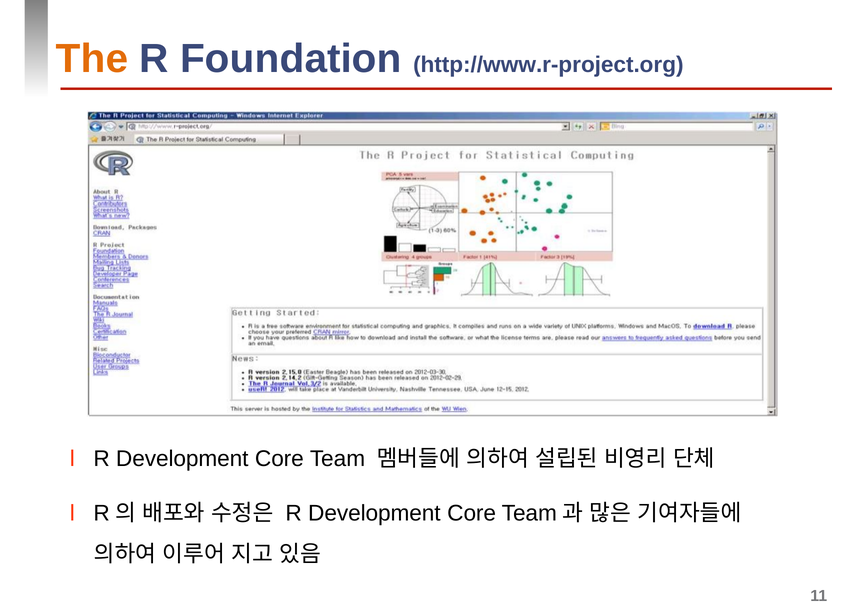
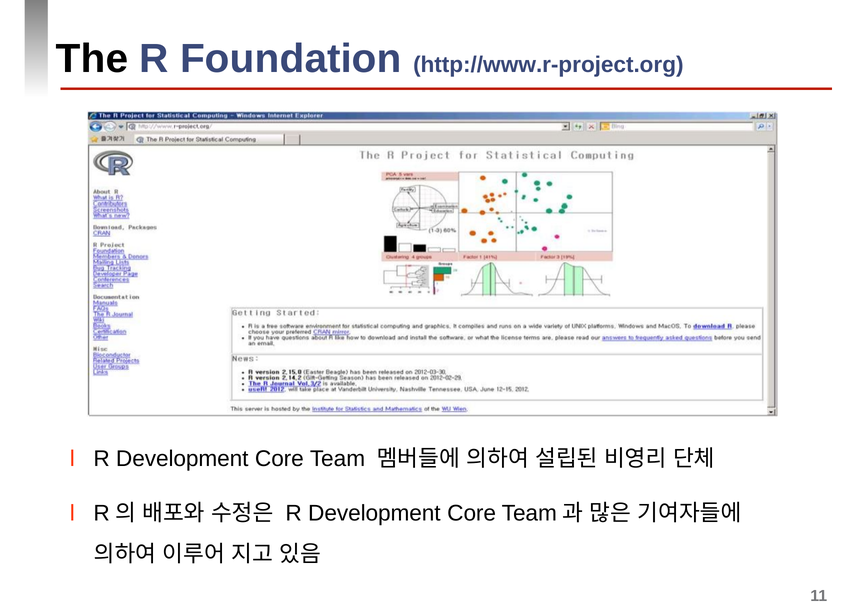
The colour: orange -> black
